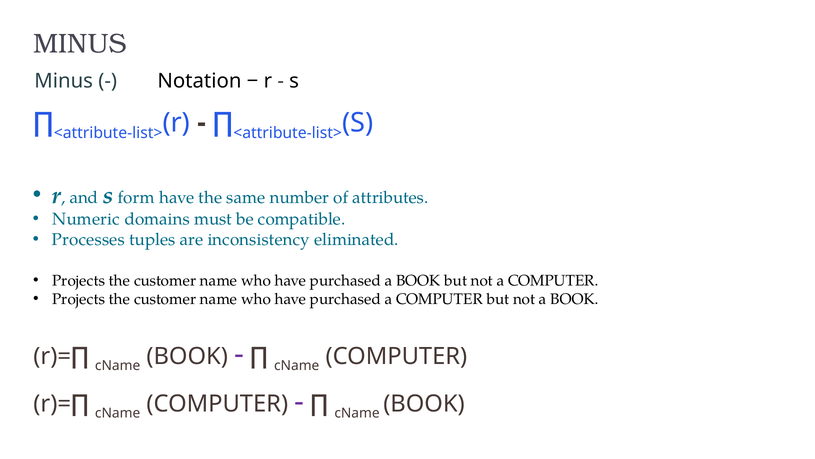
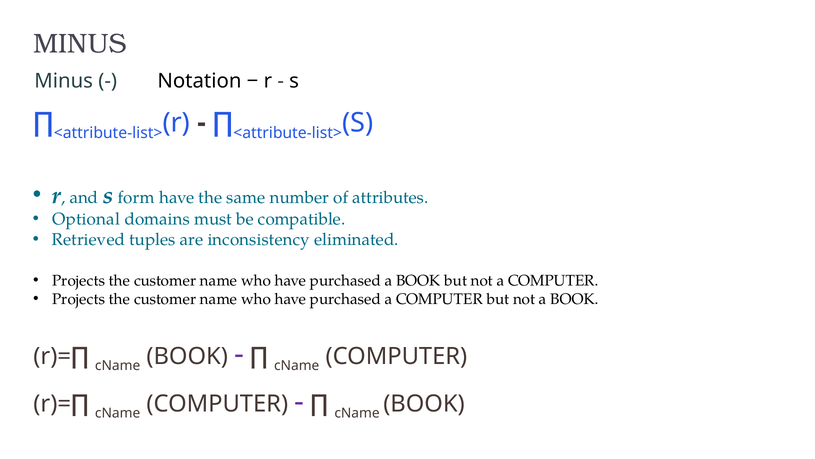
Numeric: Numeric -> Optional
Processes: Processes -> Retrieved
